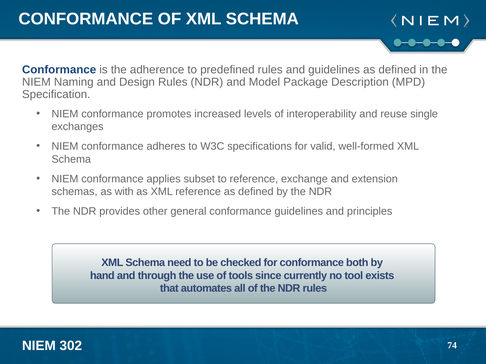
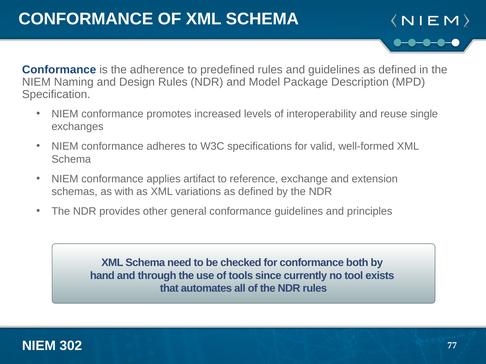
subset: subset -> artifact
XML reference: reference -> variations
74: 74 -> 77
